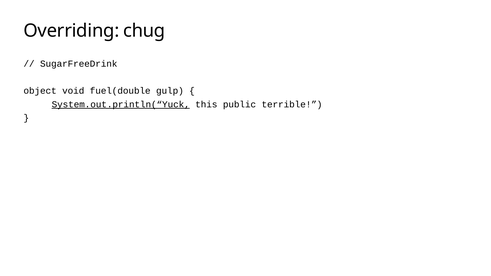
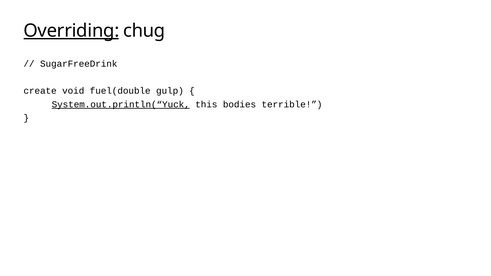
Overriding underline: none -> present
object: object -> create
public: public -> bodies
